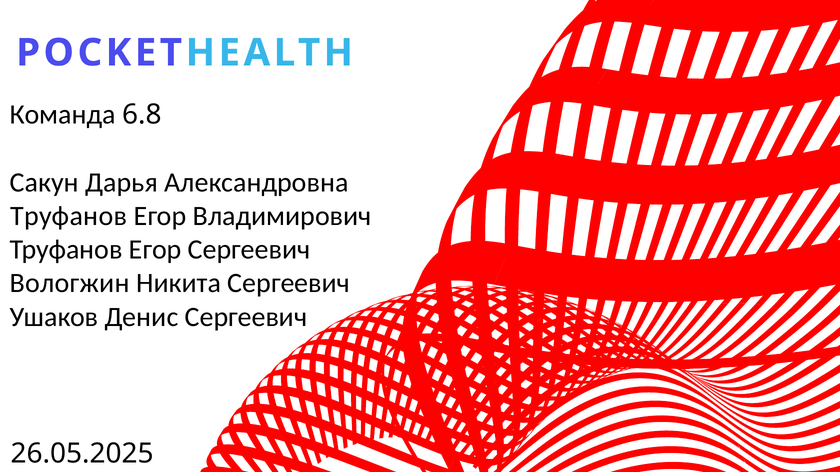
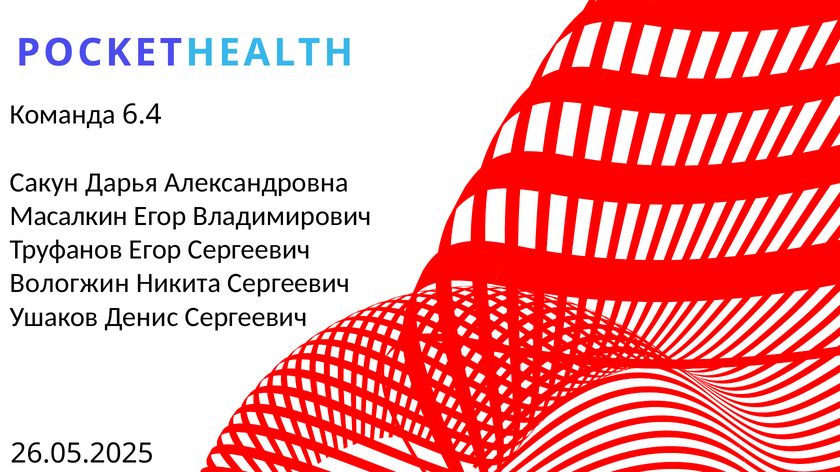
6.8: 6.8 -> 6.4
Труфанов at (69, 216): Труфанов -> Масалкин
